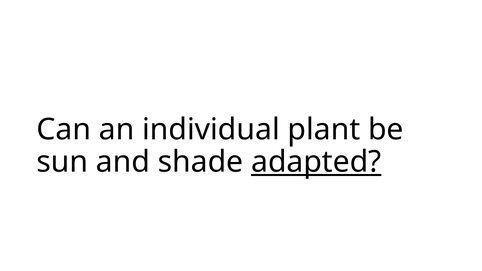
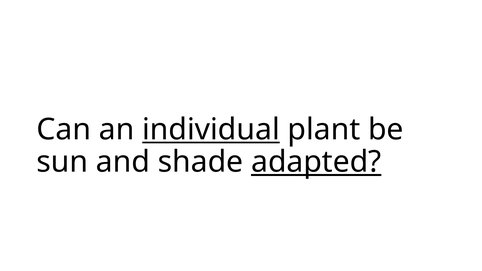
individual underline: none -> present
